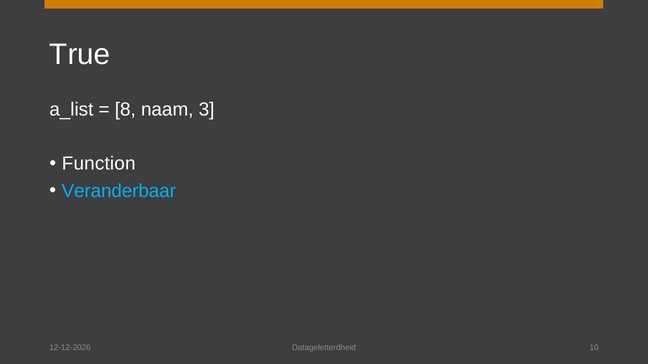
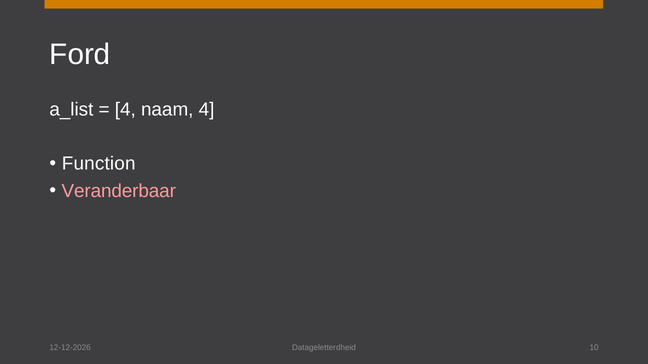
True: True -> Ford
8 at (125, 110): 8 -> 4
naam 3: 3 -> 4
Veranderbaar colour: light blue -> pink
